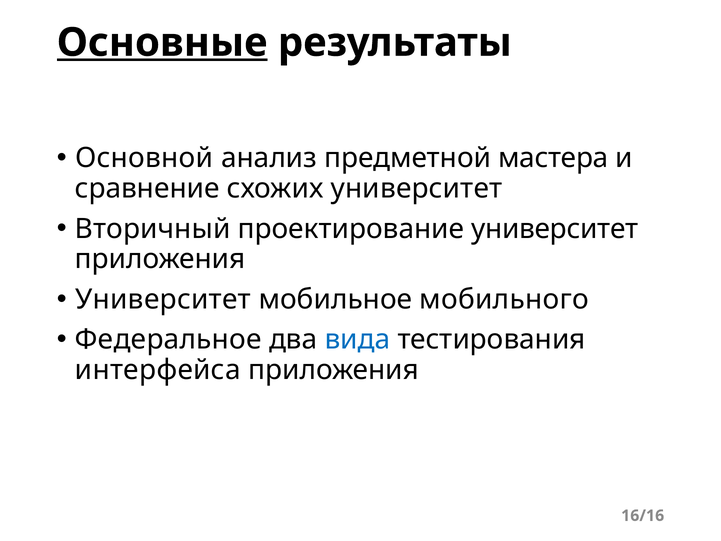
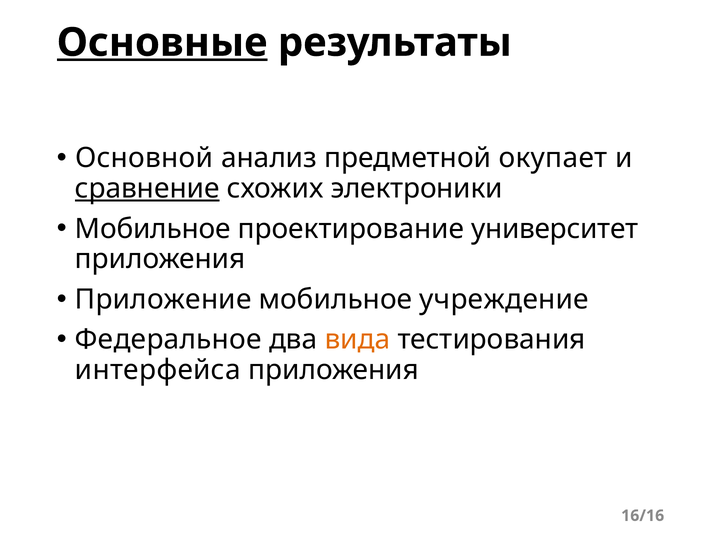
мастера: мастера -> окупает
сравнение underline: none -> present
схожих университет: университет -> электроники
Вторичный at (153, 229): Вторичный -> Мобильное
Университет at (163, 299): Университет -> Приложение
мобильного: мобильного -> учреждение
вида colour: blue -> orange
